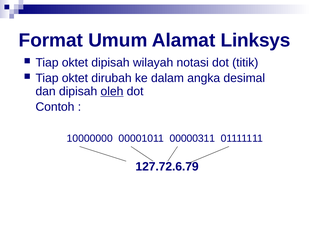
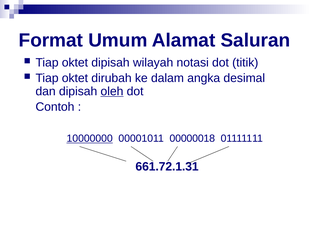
Linksys: Linksys -> Saluran
10000000 underline: none -> present
00000311: 00000311 -> 00000018
127.72.6.79: 127.72.6.79 -> 661.72.1.31
